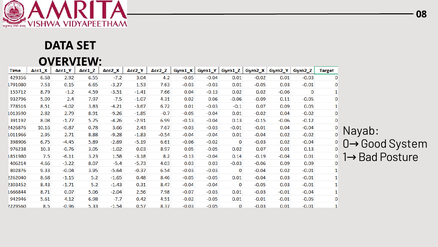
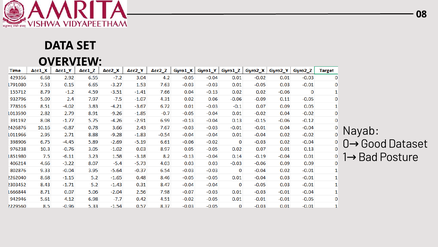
System: System -> Dataset
